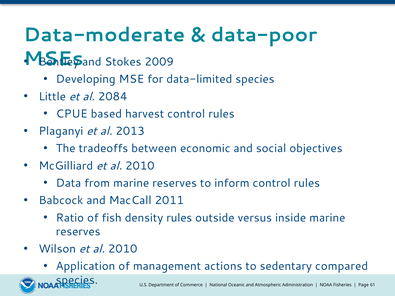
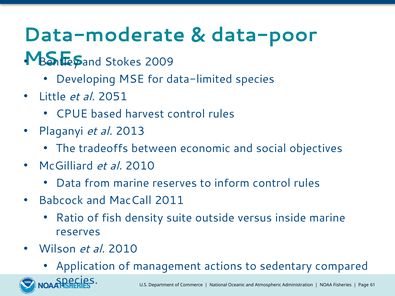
2084: 2084 -> 2051
density rules: rules -> suite
